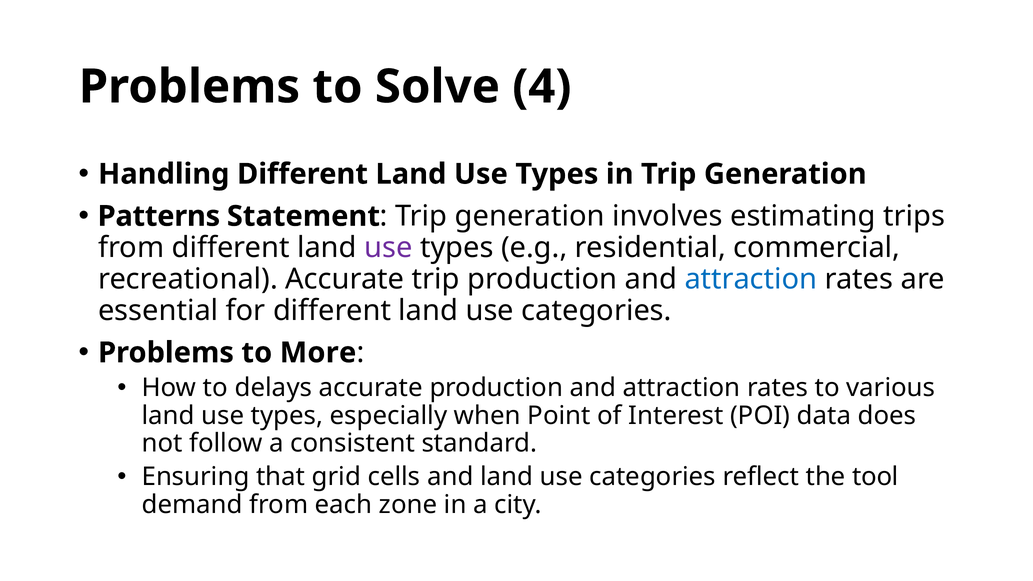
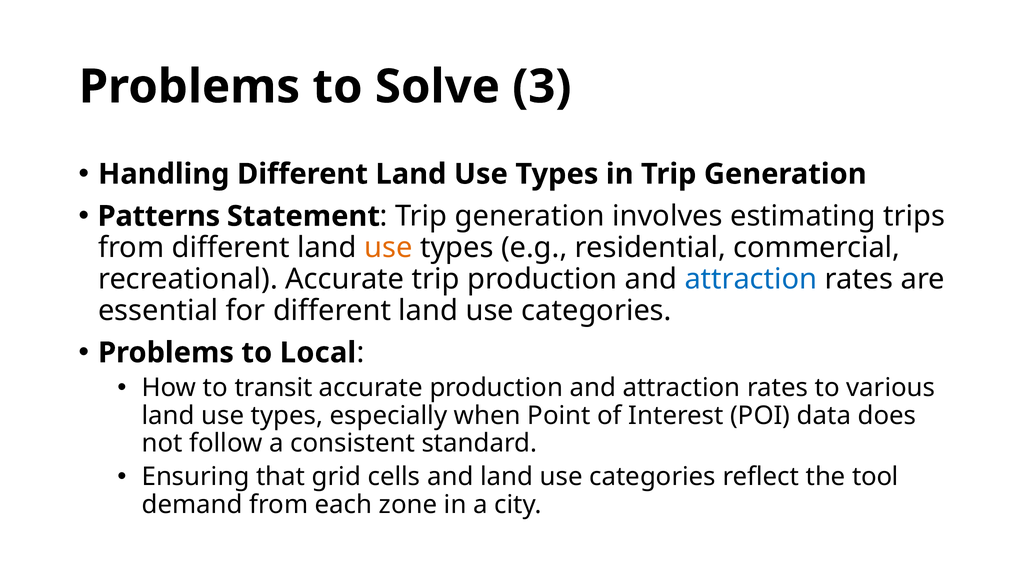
4: 4 -> 3
use at (388, 248) colour: purple -> orange
More: More -> Local
delays: delays -> transit
